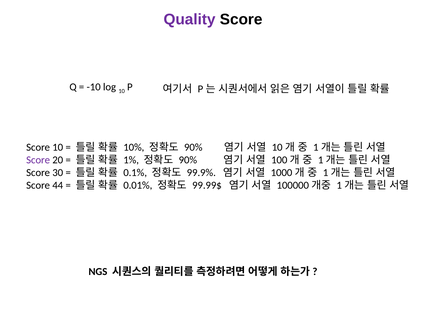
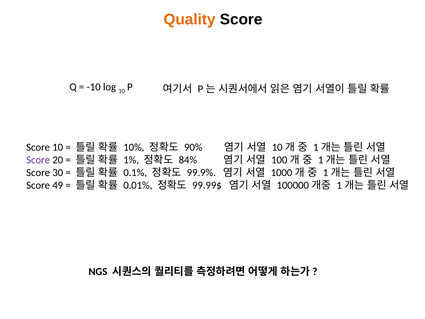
Quality colour: purple -> orange
90% at (188, 160): 90% -> 84%
44: 44 -> 49
